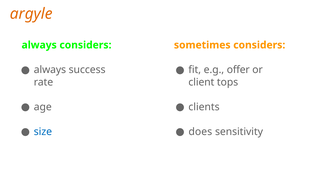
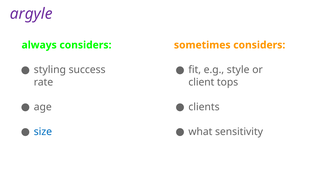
argyle colour: orange -> purple
always at (50, 70): always -> styling
offer: offer -> style
does: does -> what
